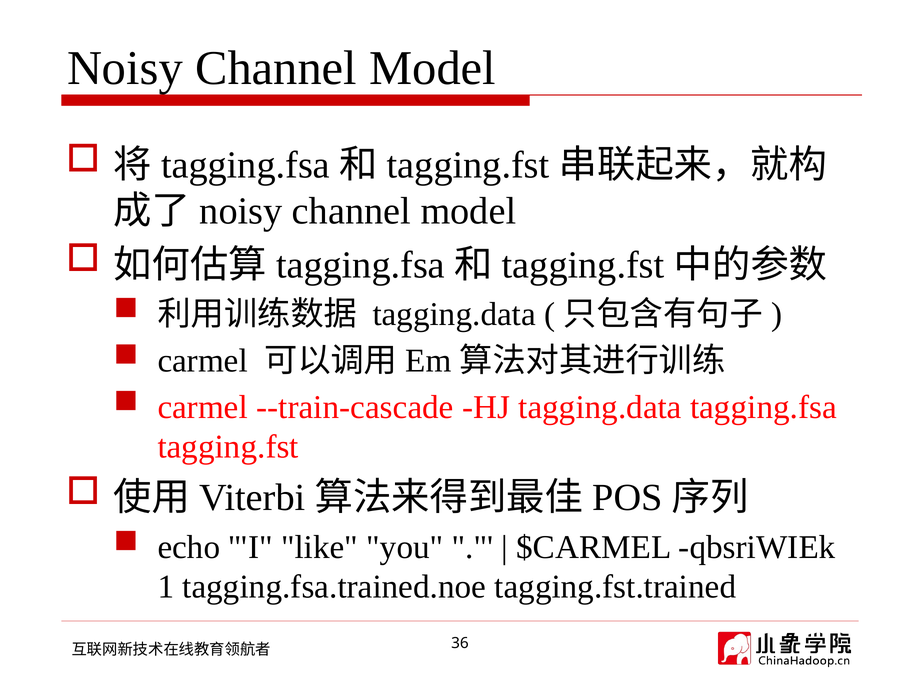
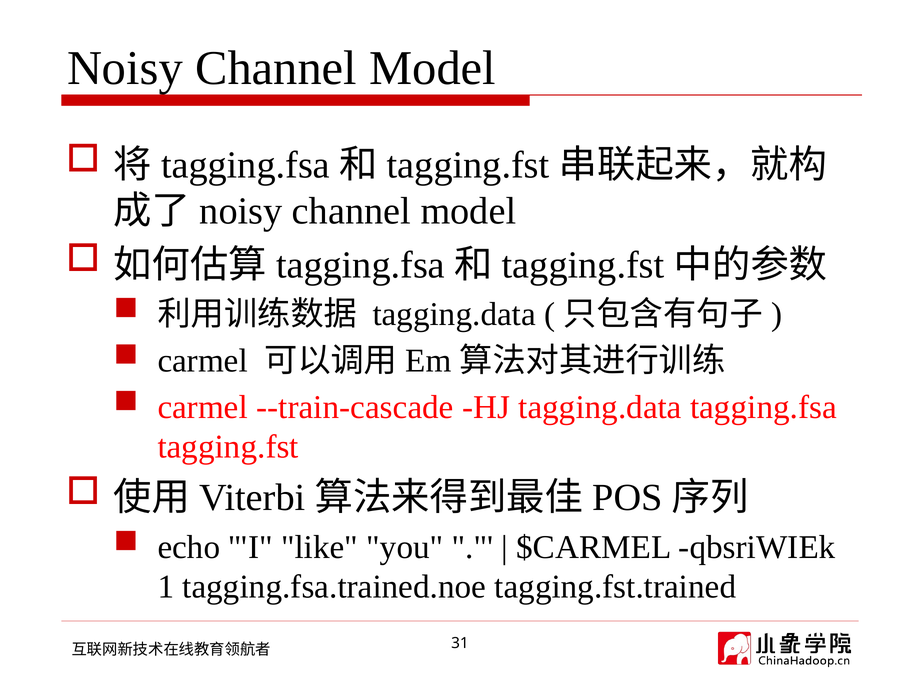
36: 36 -> 31
